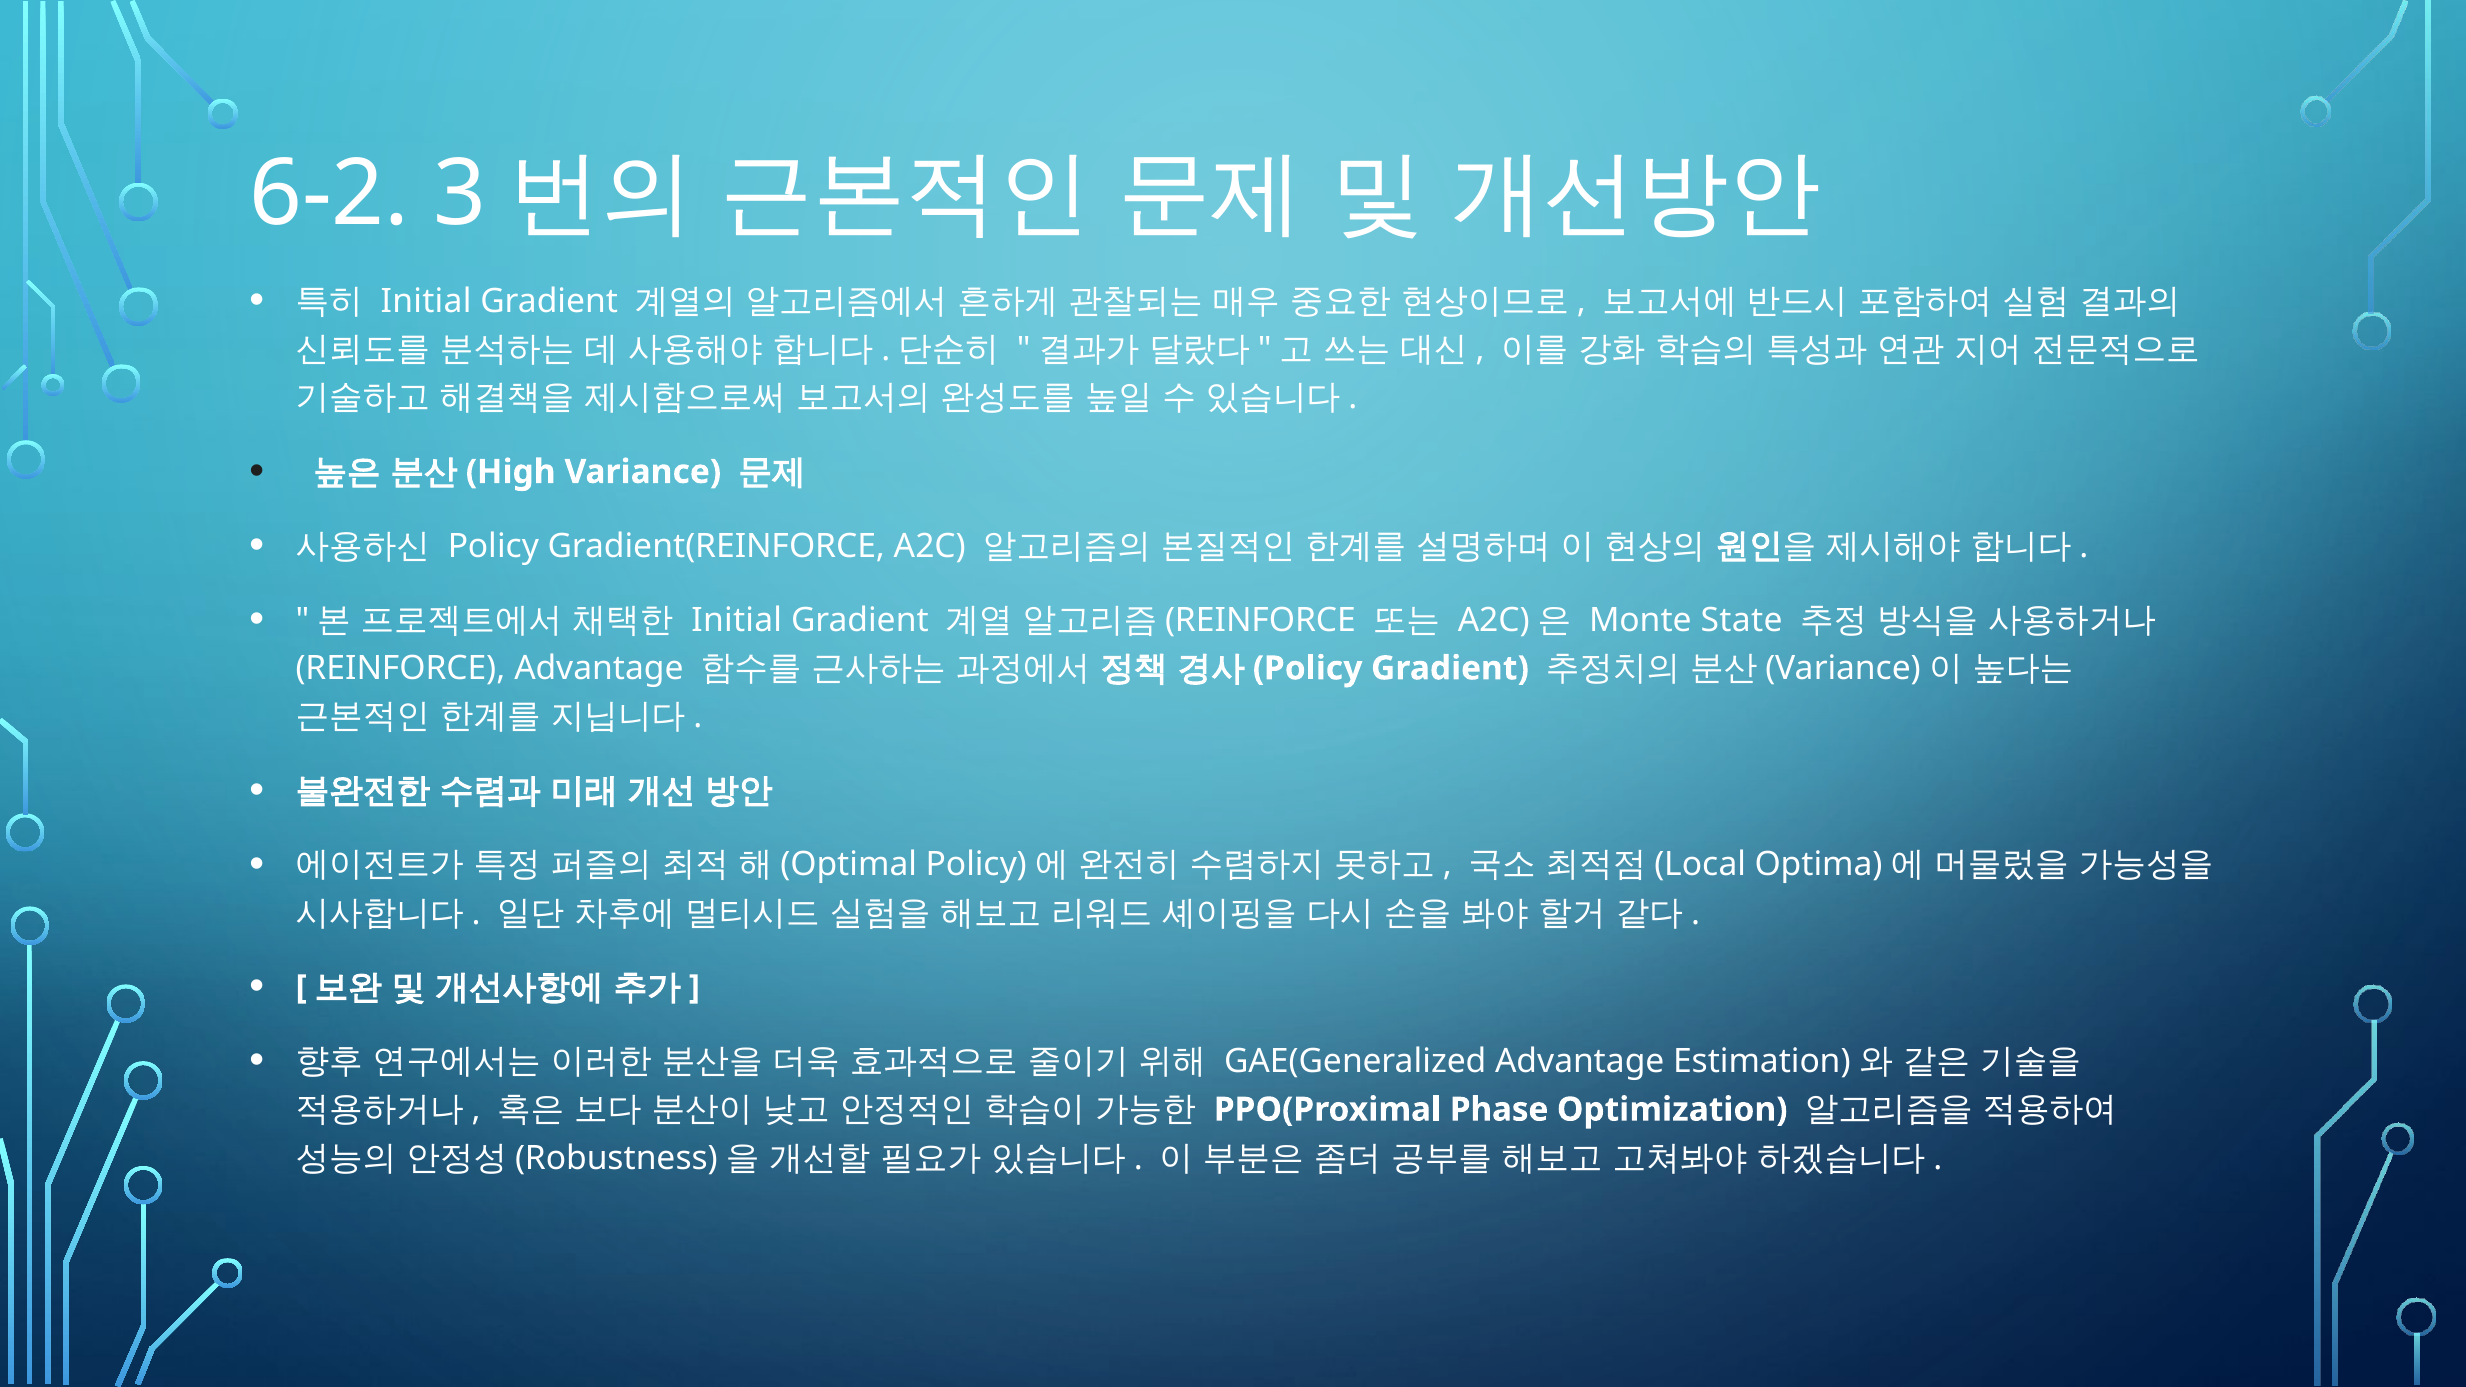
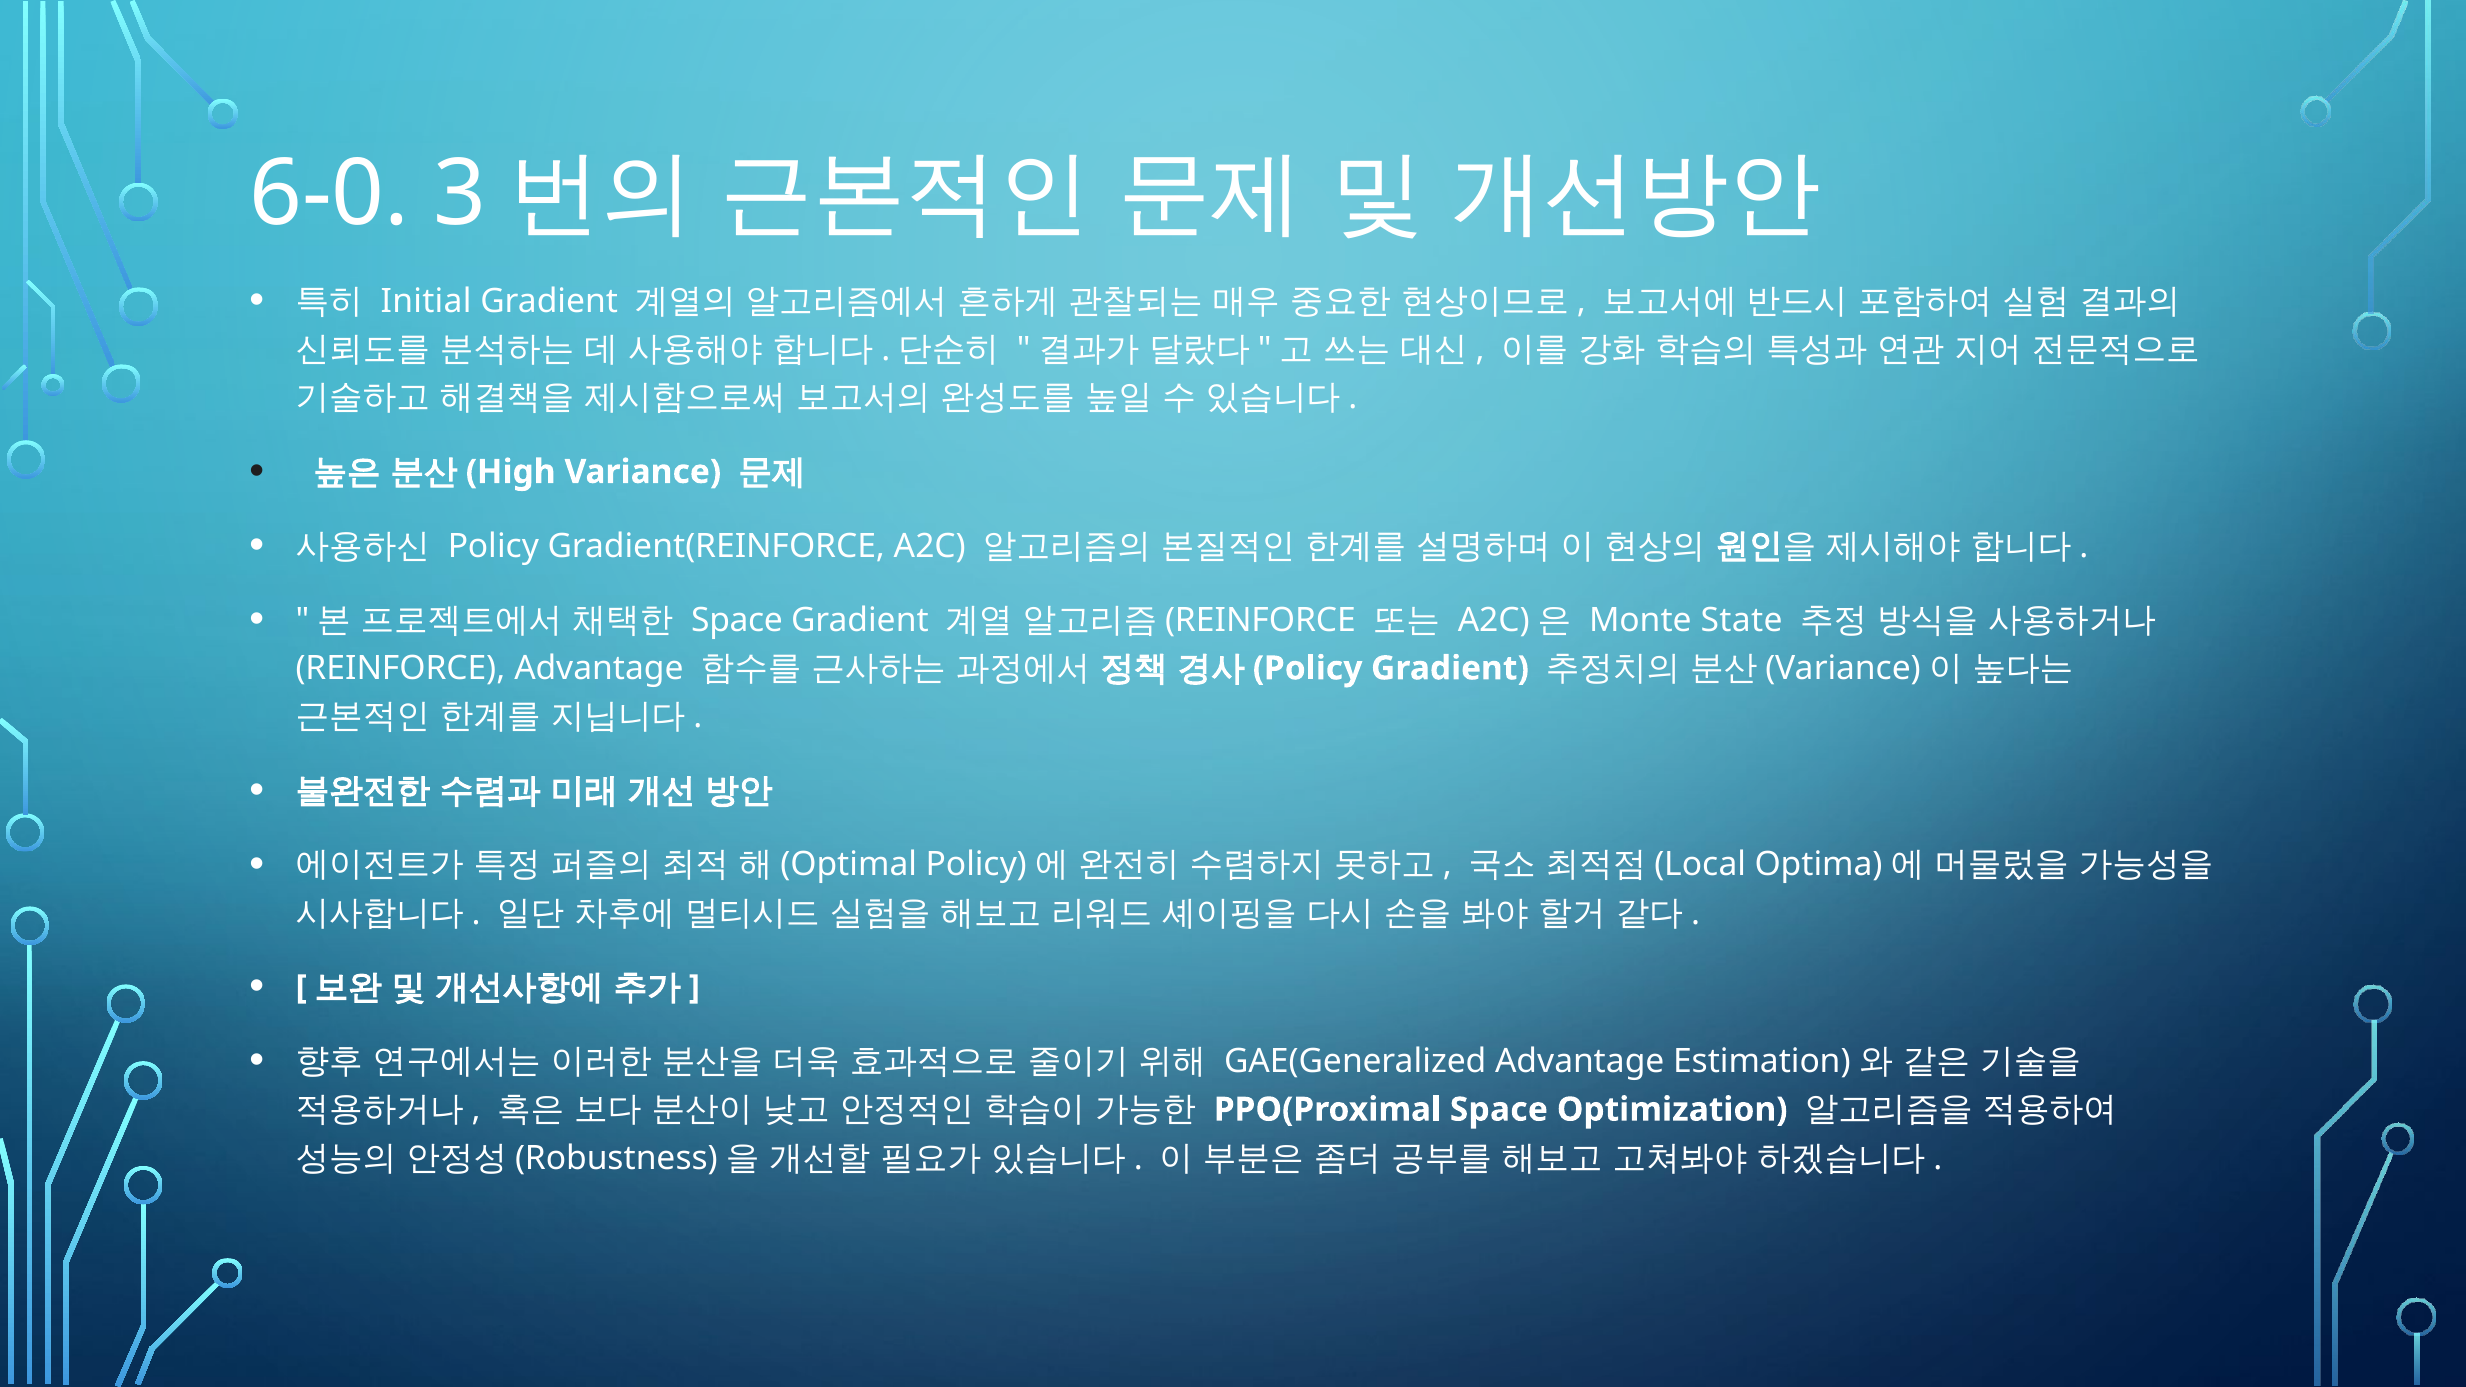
6-2: 6-2 -> 6-0
Initial at (737, 620): Initial -> Space
PPO(Proximal Phase: Phase -> Space
